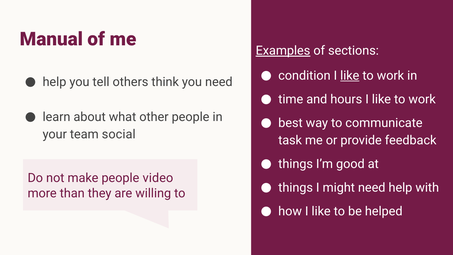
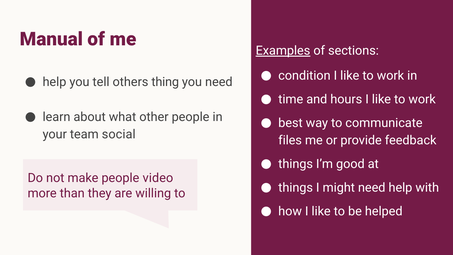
like at (350, 76) underline: present -> none
think: think -> thing
task: task -> files
